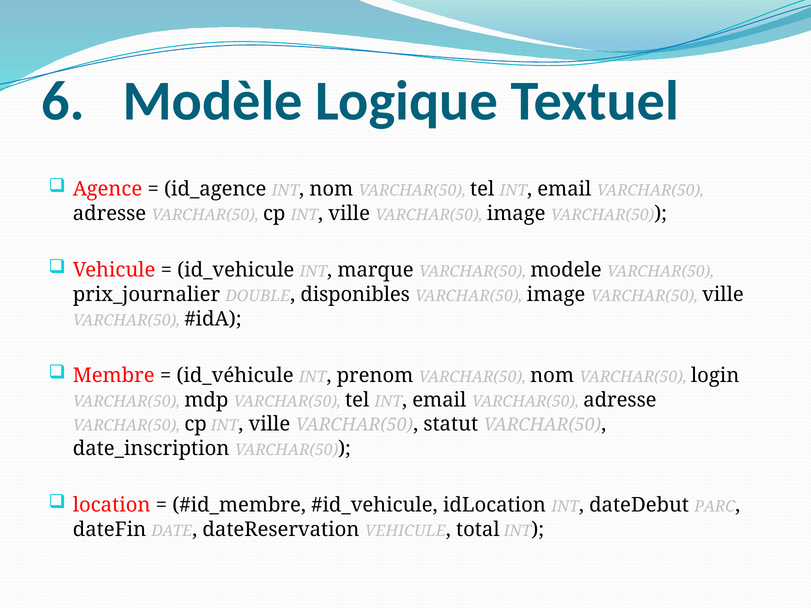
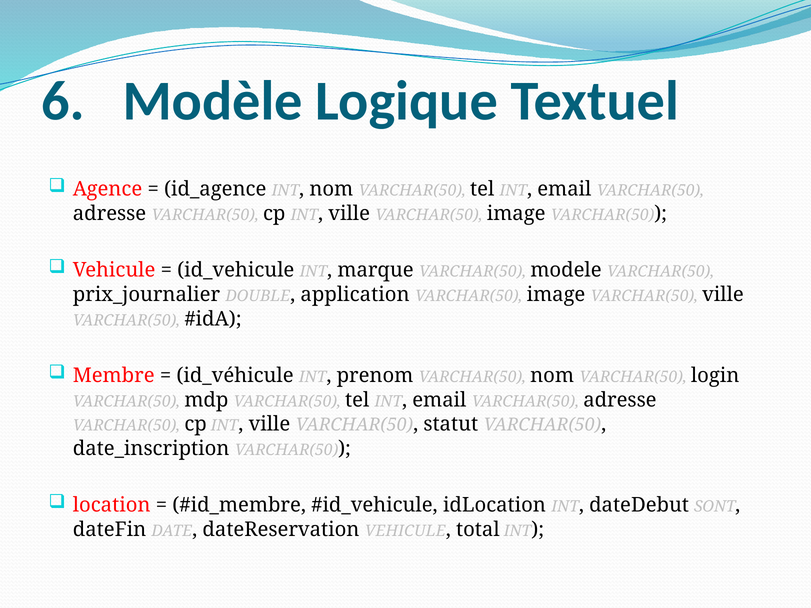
disponibles: disponibles -> application
PARC: PARC -> SONT
